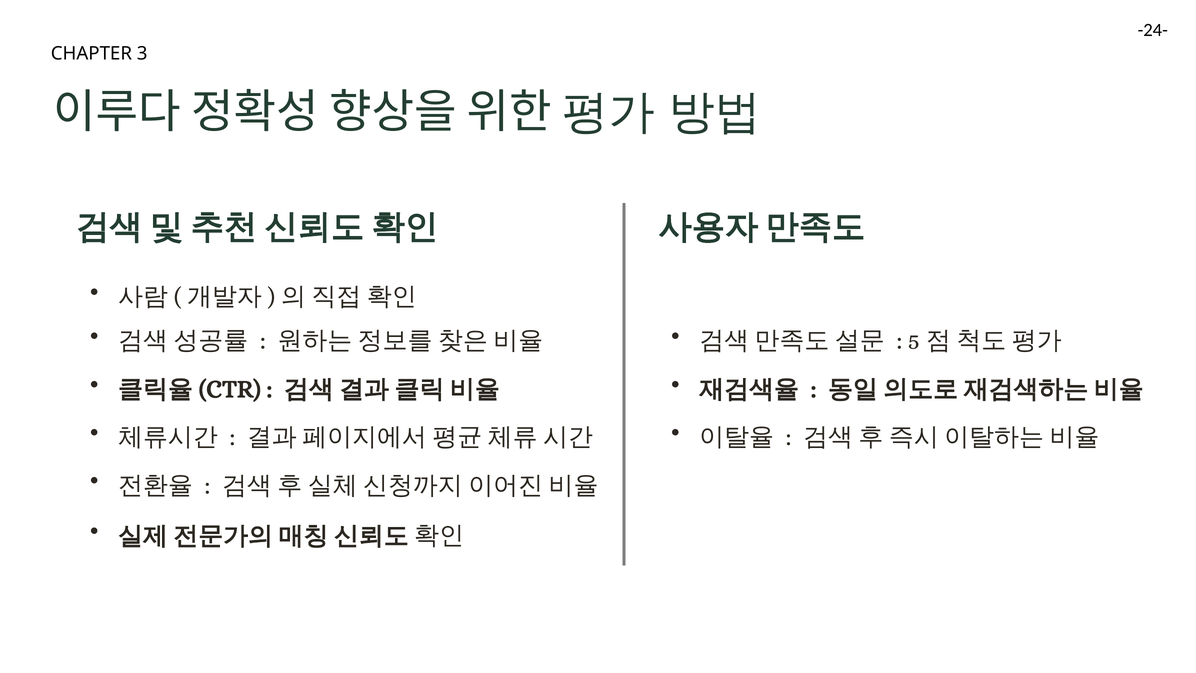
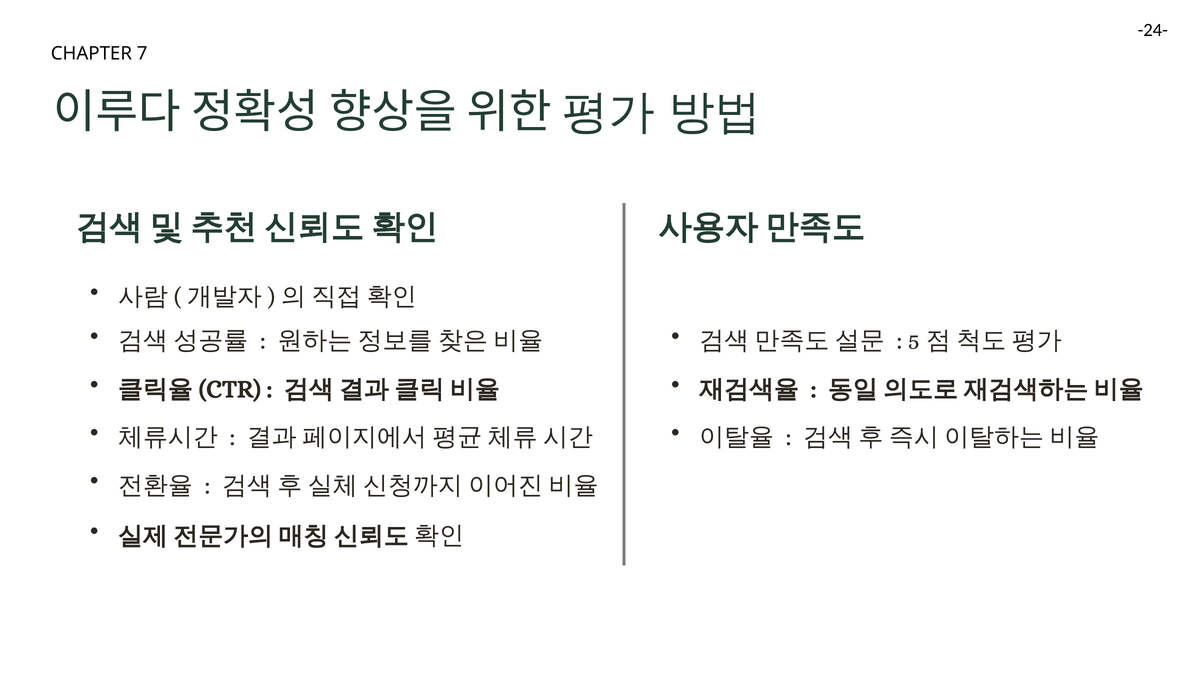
3: 3 -> 7
